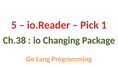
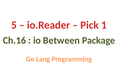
Ch.38: Ch.38 -> Ch.16
Changing: Changing -> Between
